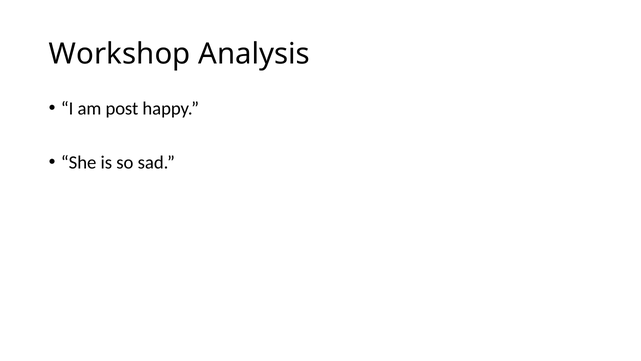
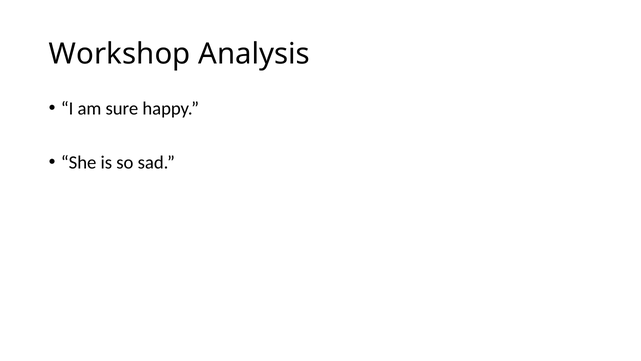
post: post -> sure
